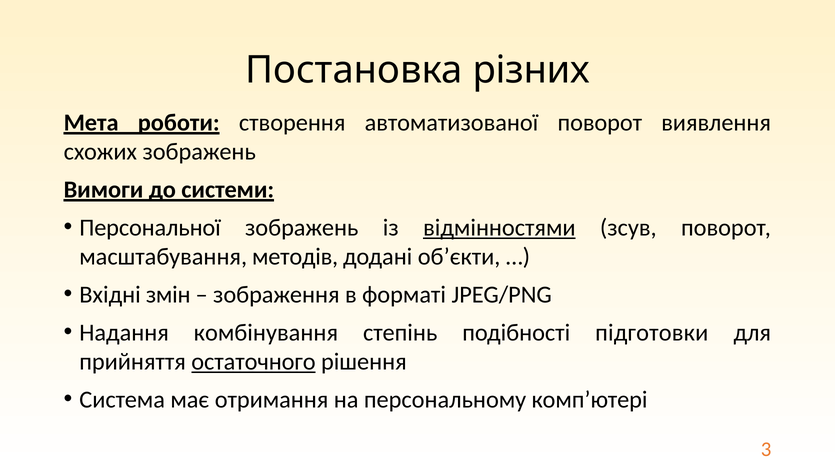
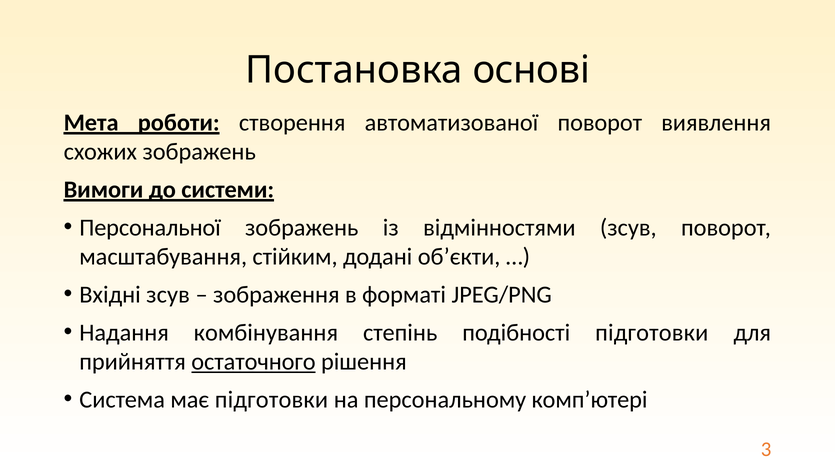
різних: різних -> основі
відмінностями underline: present -> none
методів: методів -> стійким
Вхідні змін: змін -> зсув
має отримання: отримання -> підготовки
